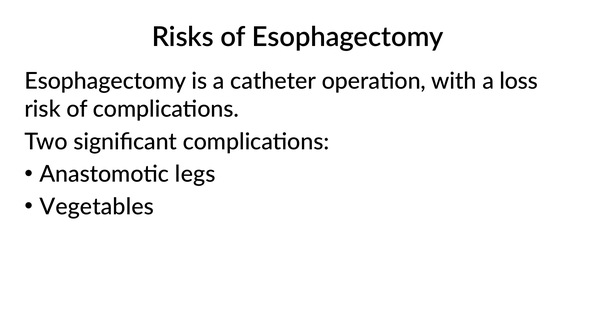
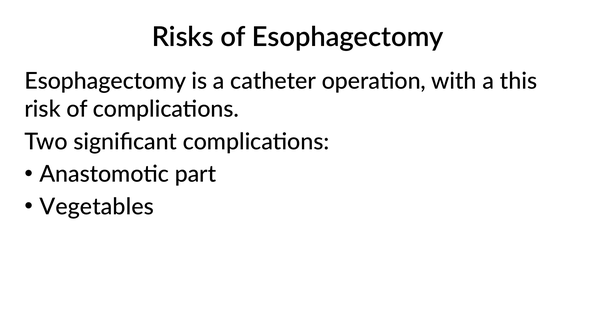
loss: loss -> this
legs: legs -> part
